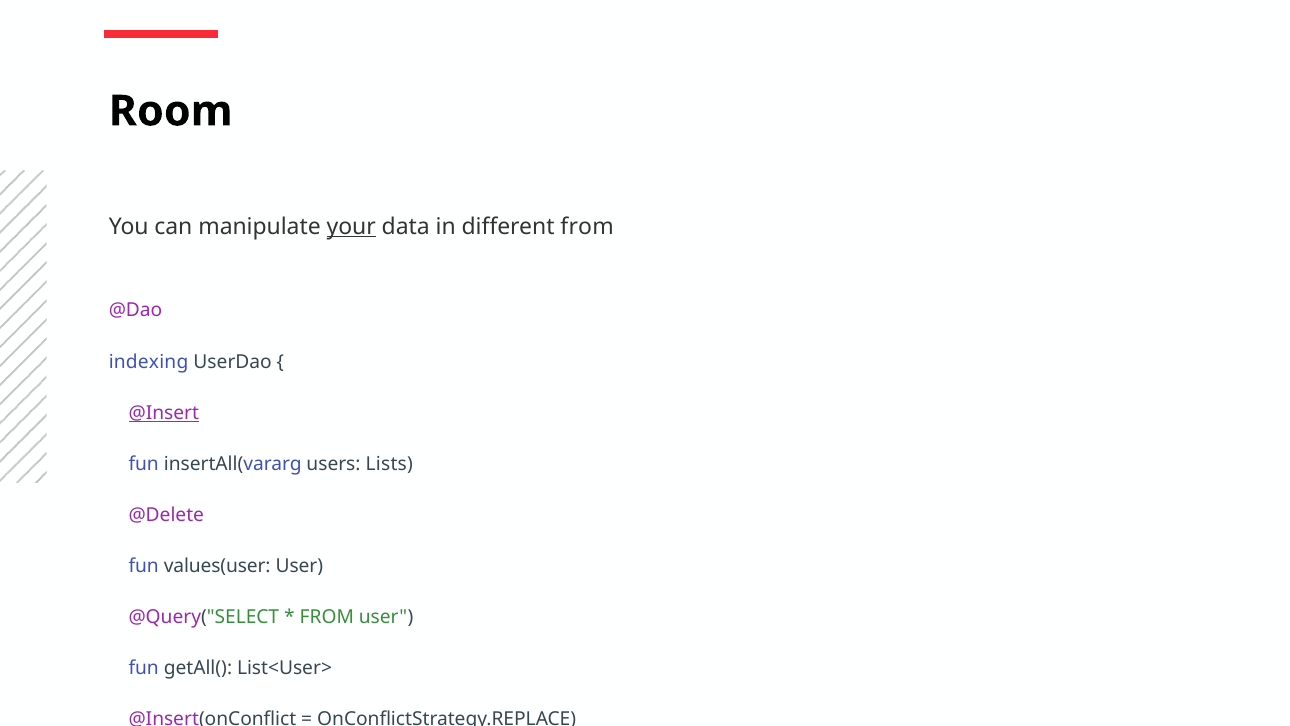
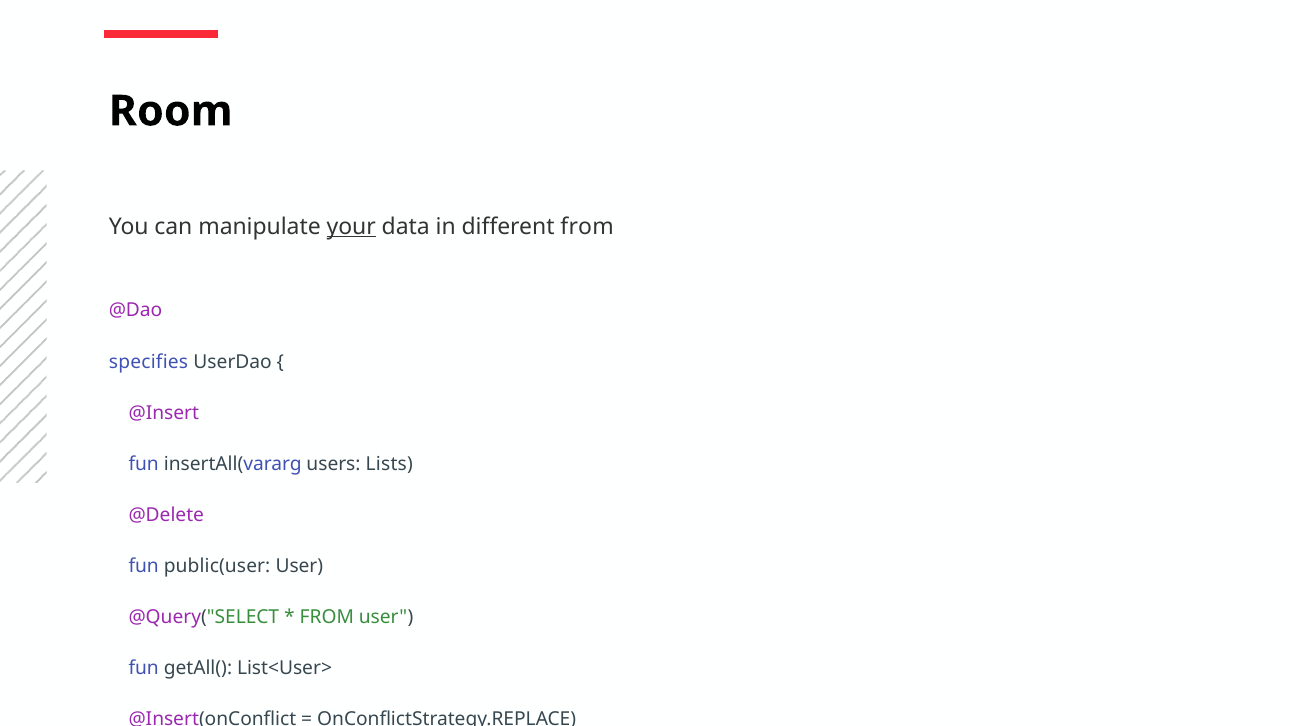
indexing: indexing -> specifies
@Insert at (164, 413) underline: present -> none
values(user: values(user -> public(user
